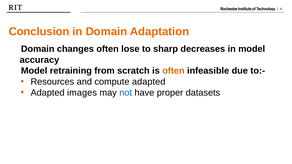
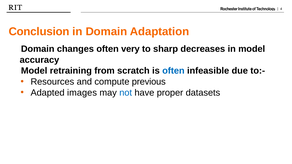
lose: lose -> very
often at (173, 71) colour: orange -> blue
compute adapted: adapted -> previous
